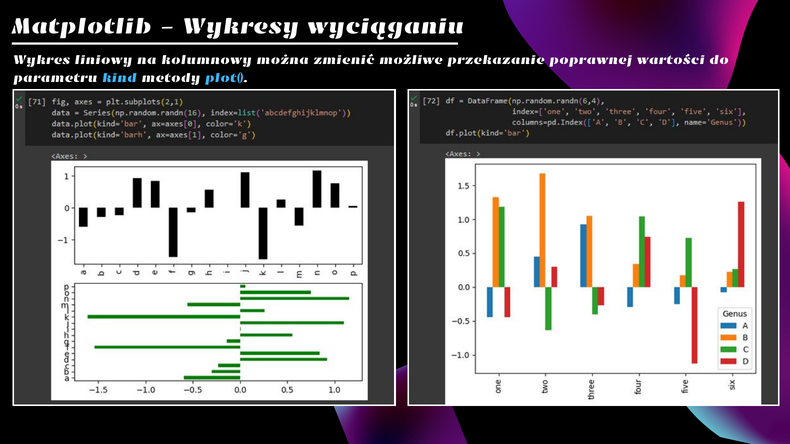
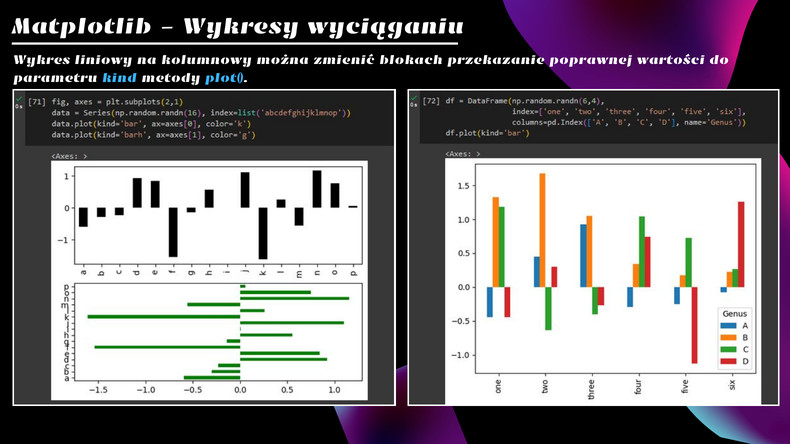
możliwe: możliwe -> blokach
